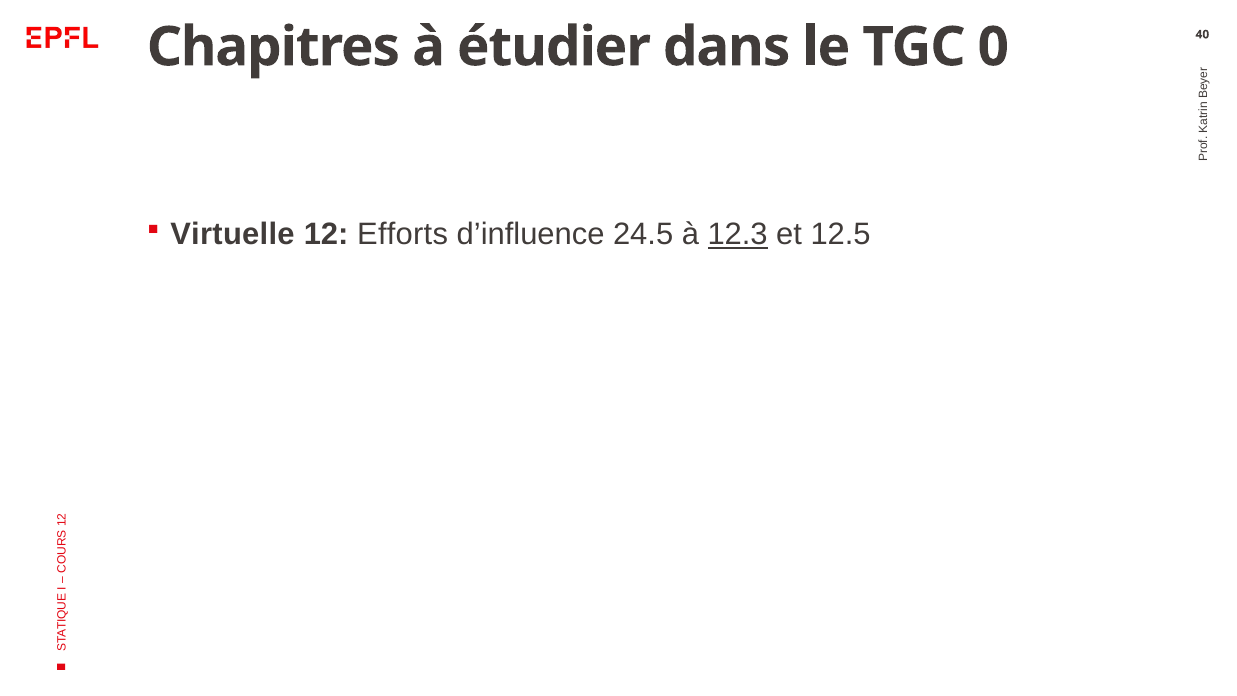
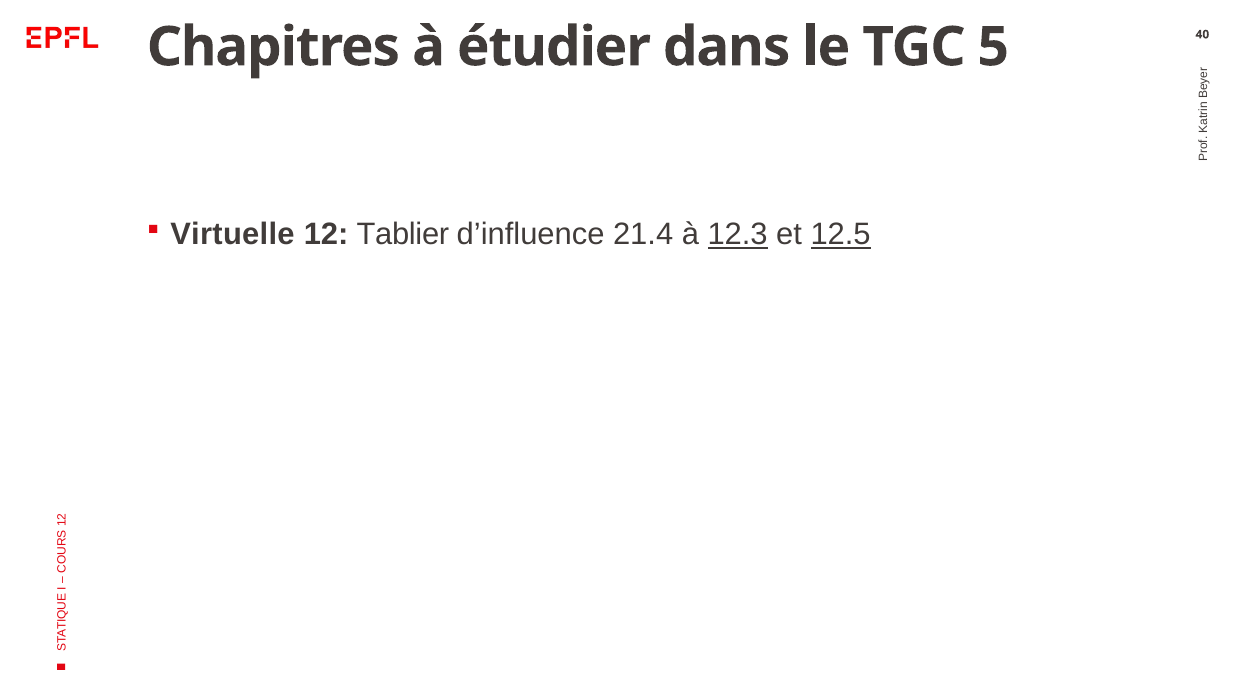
0: 0 -> 5
Efforts: Efforts -> Tablier
24.5: 24.5 -> 21.4
12.5 underline: none -> present
